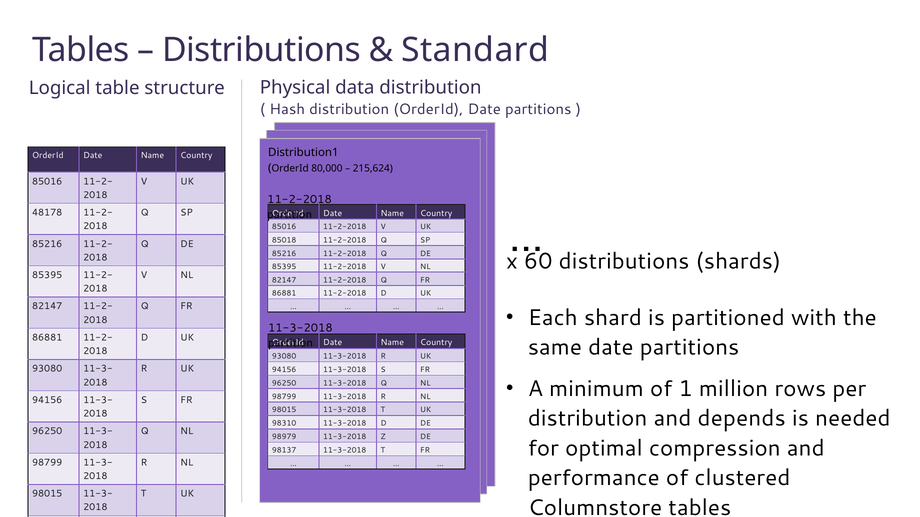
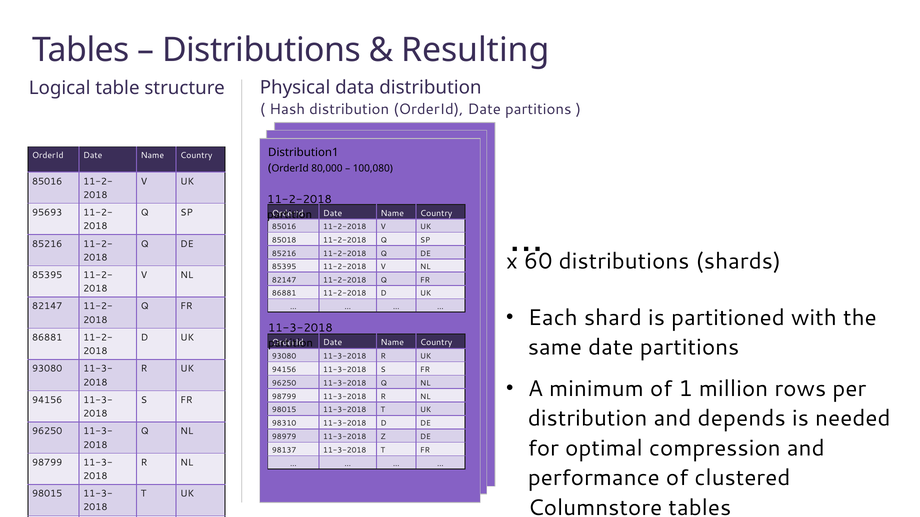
Standard: Standard -> Resulting
215,624: 215,624 -> 100,080
48178: 48178 -> 95693
